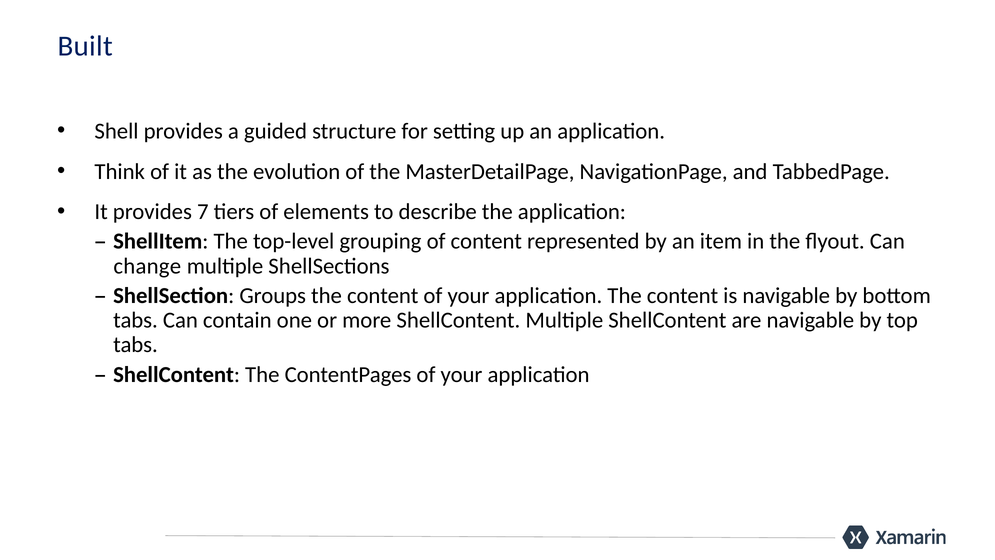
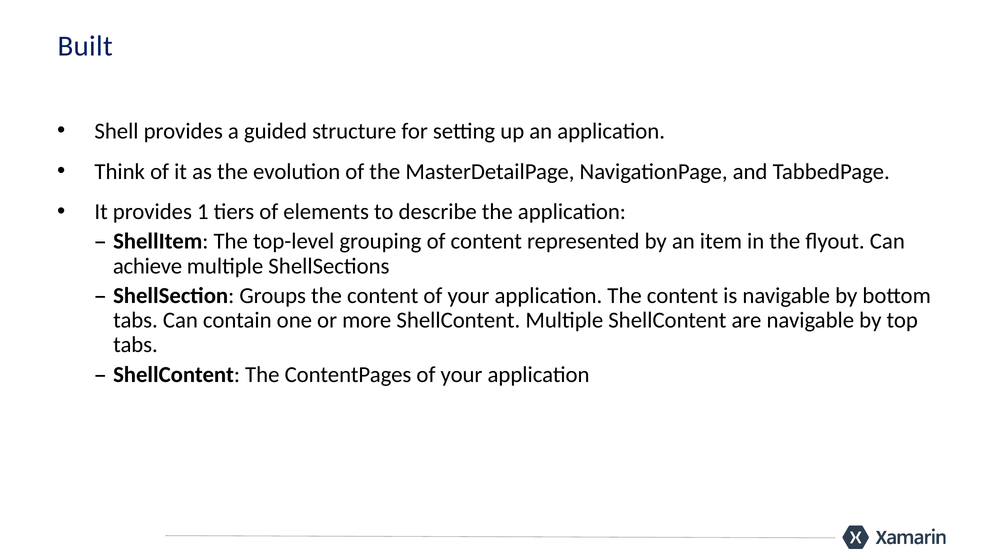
7: 7 -> 1
change: change -> achieve
